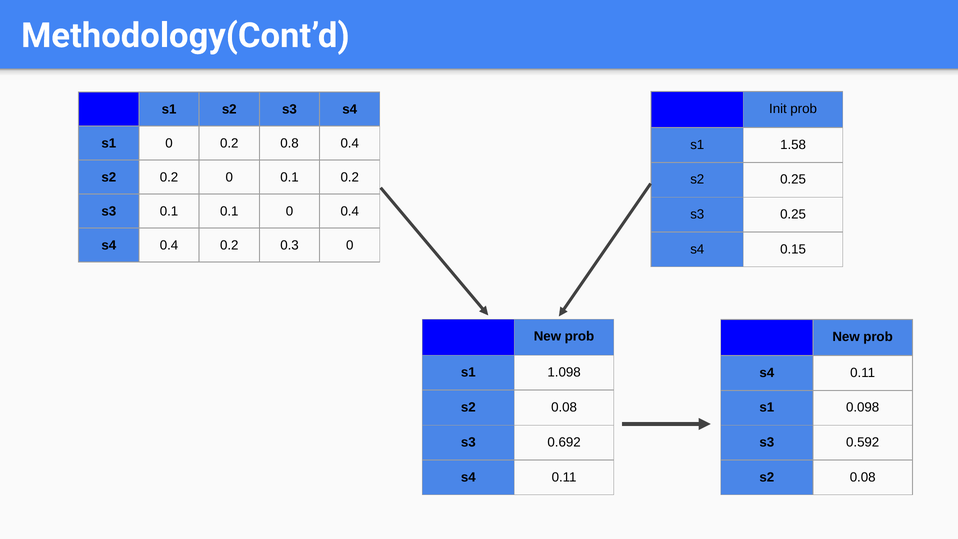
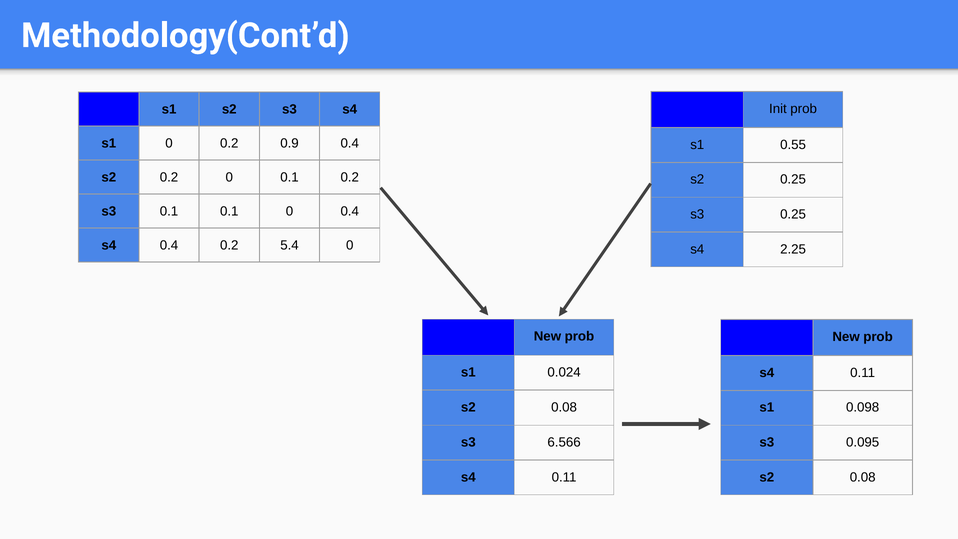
0.8: 0.8 -> 0.9
1.58: 1.58 -> 0.55
0.3: 0.3 -> 5.4
0.15: 0.15 -> 2.25
1.098: 1.098 -> 0.024
0.692: 0.692 -> 6.566
0.592: 0.592 -> 0.095
